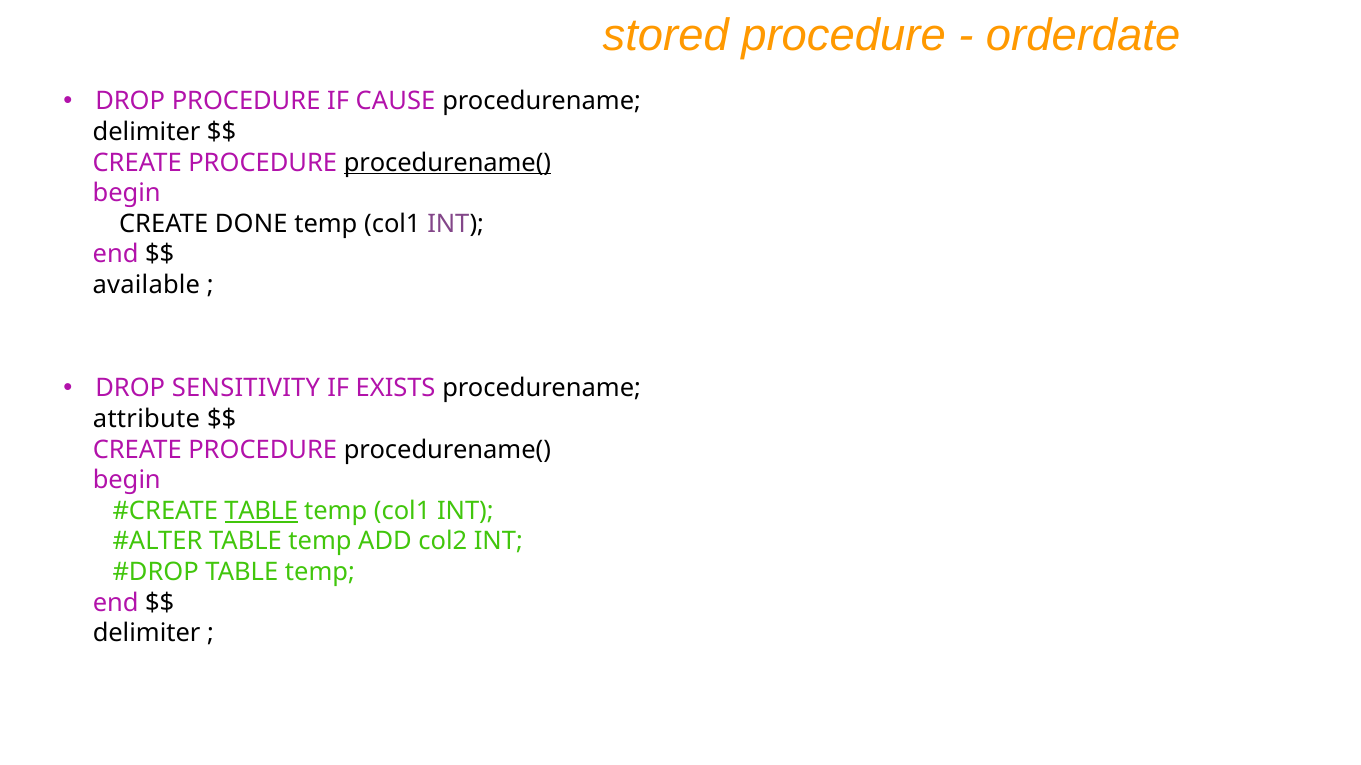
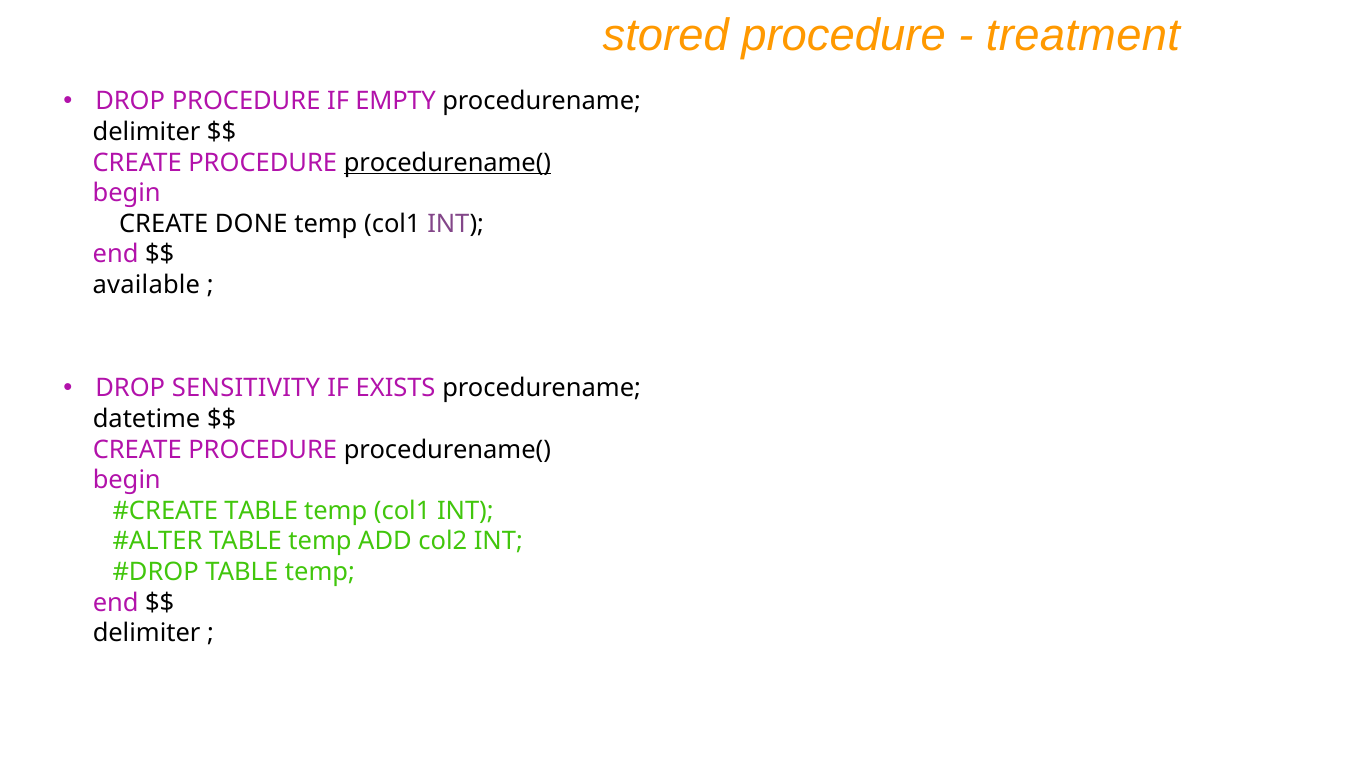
orderdate: orderdate -> treatment
CAUSE: CAUSE -> EMPTY
attribute: attribute -> datetime
TABLE at (261, 511) underline: present -> none
